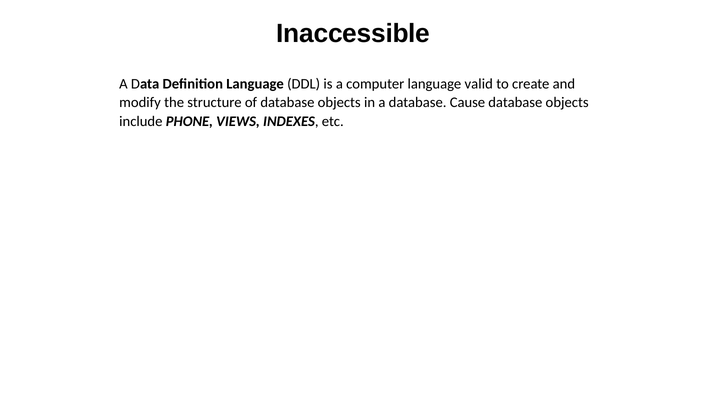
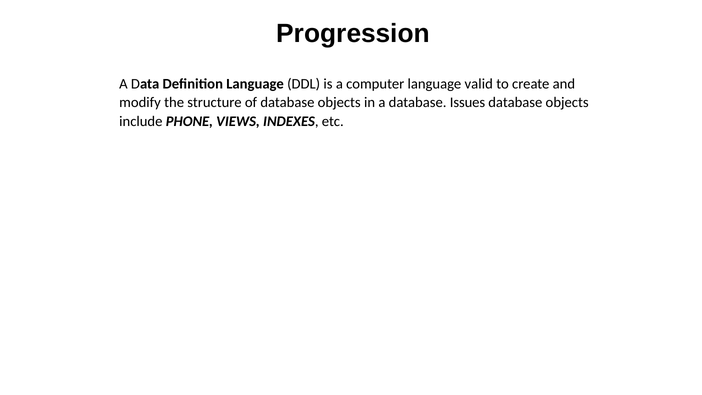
Inaccessible: Inaccessible -> Progression
Cause: Cause -> Issues
